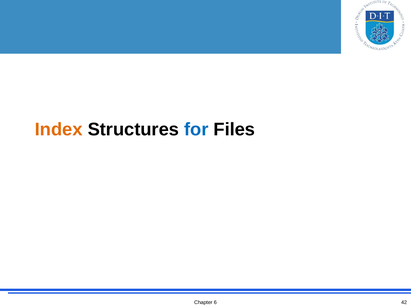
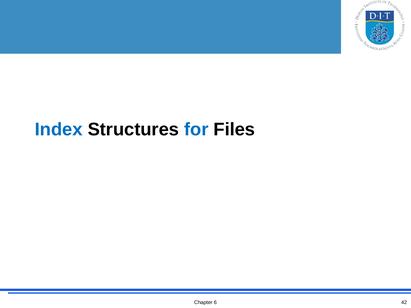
Index colour: orange -> blue
